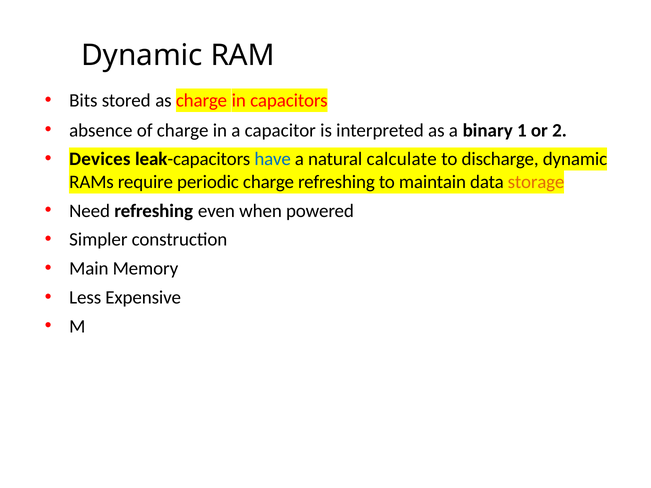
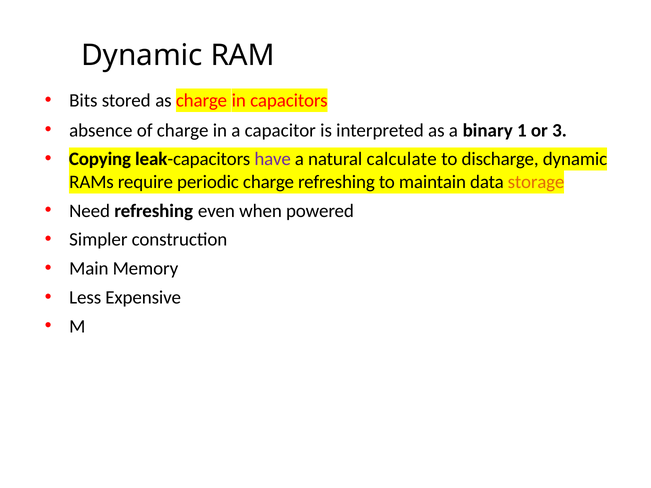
2: 2 -> 3
Devices: Devices -> Copying
have colour: blue -> purple
